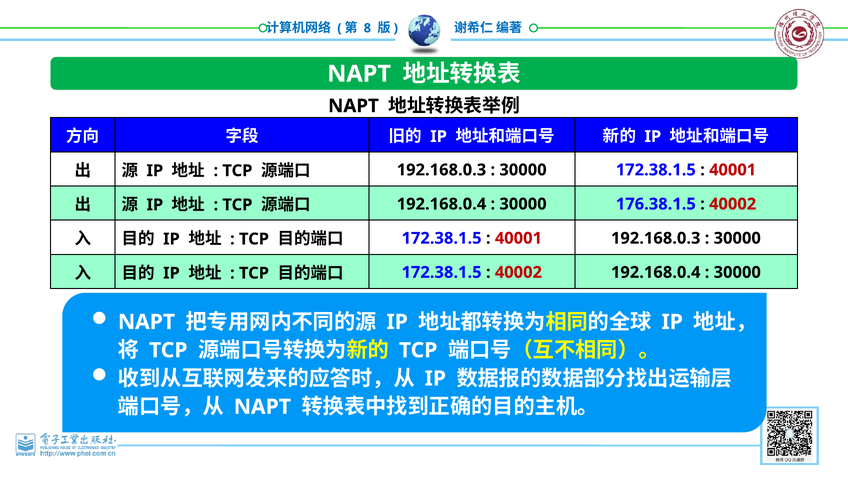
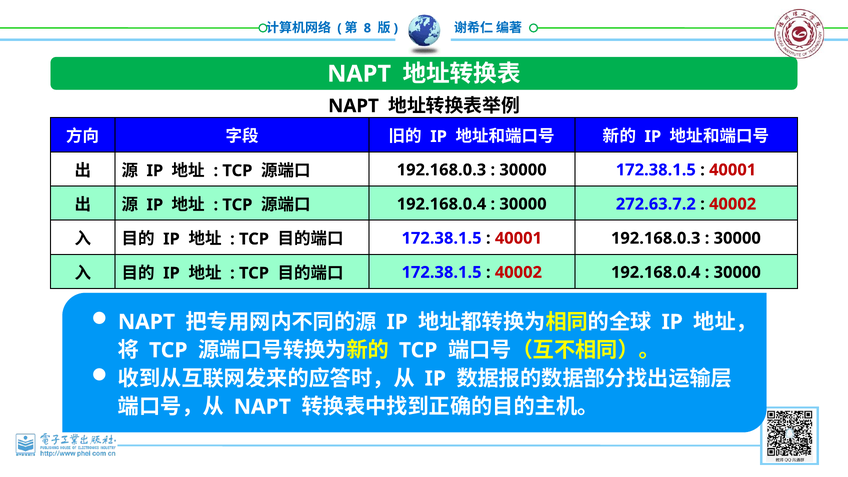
176.38.1.5: 176.38.1.5 -> 272.63.7.2
